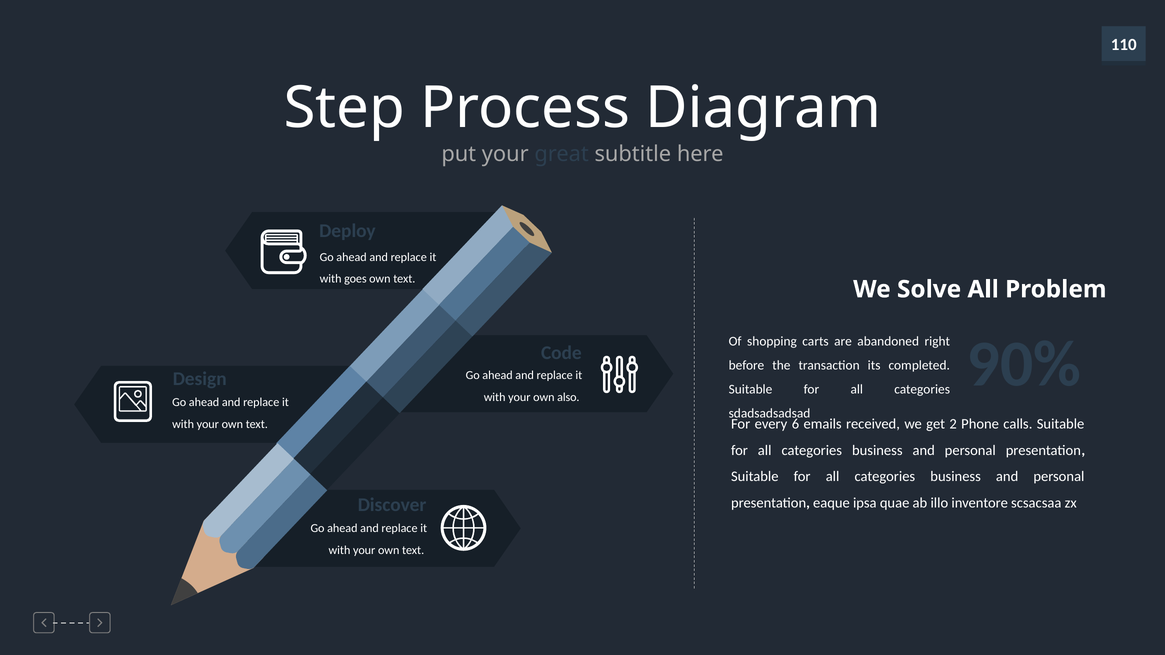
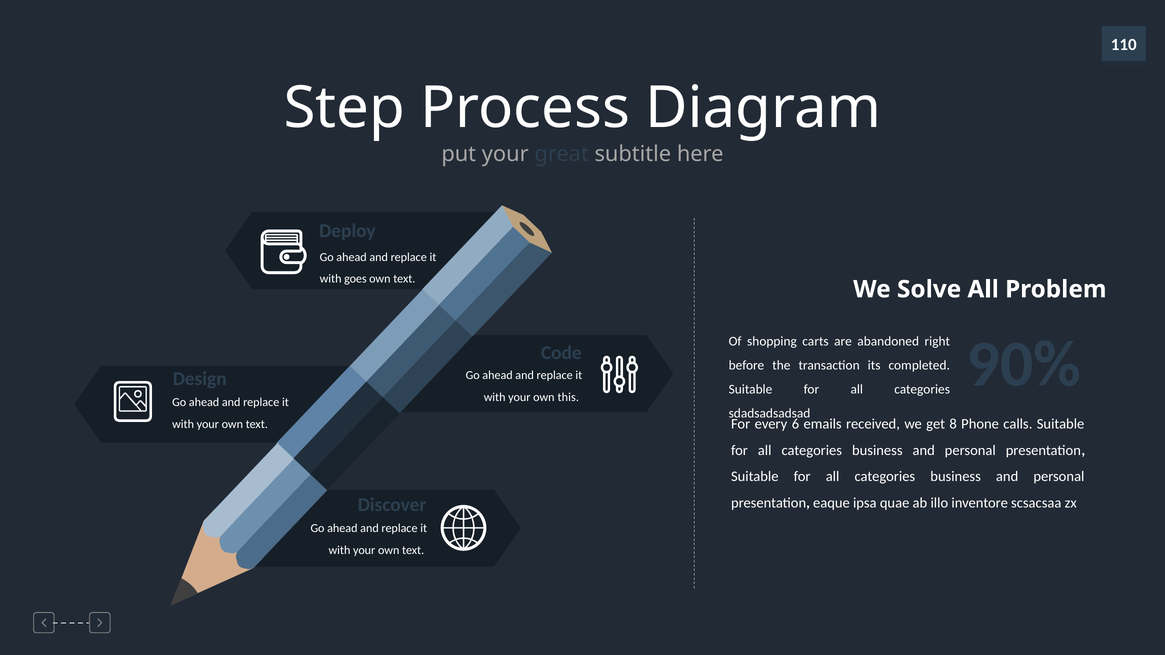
also: also -> this
2: 2 -> 8
